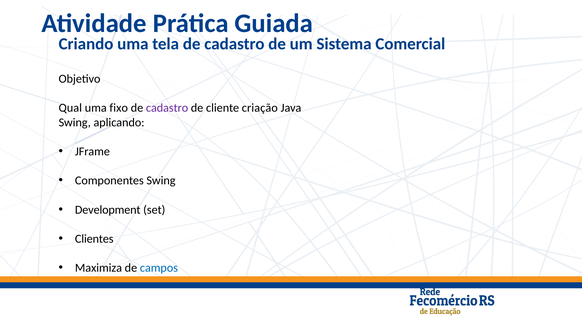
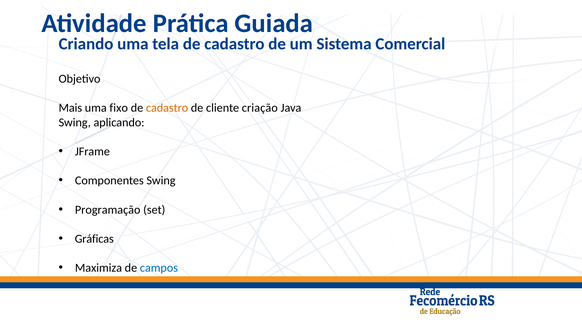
Qual: Qual -> Mais
cadastro at (167, 108) colour: purple -> orange
Development: Development -> Programação
Clientes: Clientes -> Gráficas
